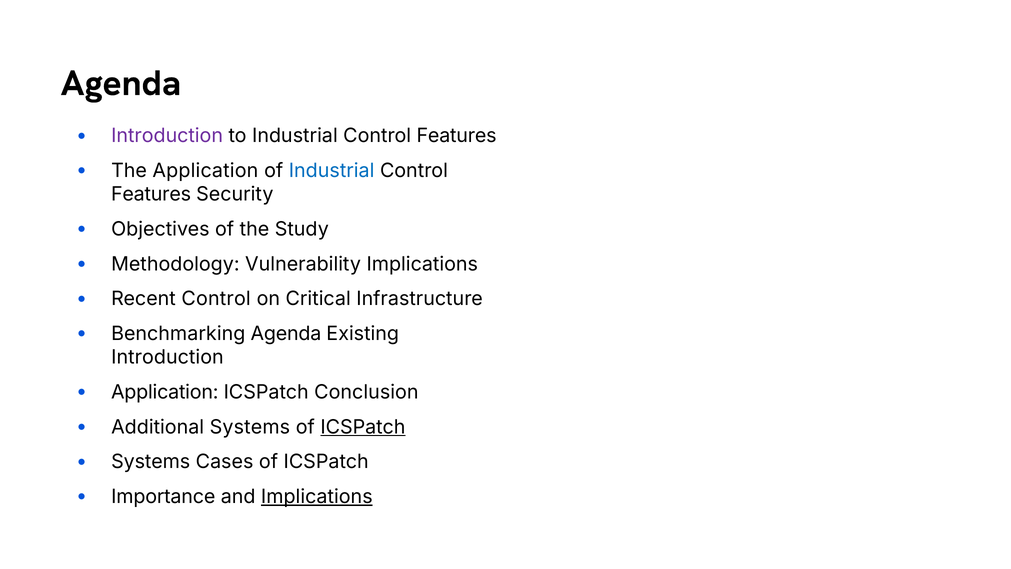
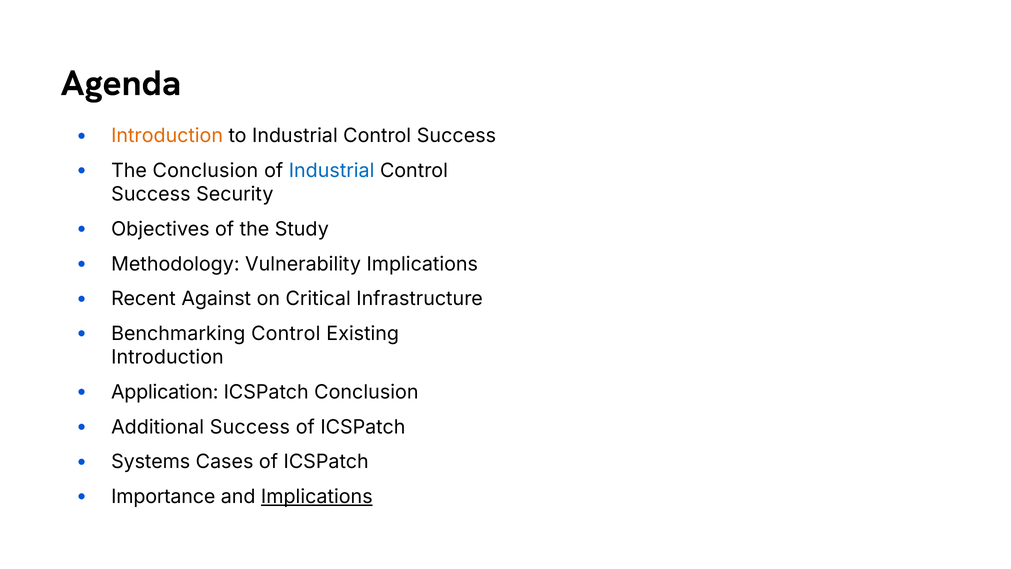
Introduction at (167, 136) colour: purple -> orange
to Industrial Control Features: Features -> Success
The Application: Application -> Conclusion
Features at (151, 194): Features -> Success
Recent Control: Control -> Against
Benchmarking Agenda: Agenda -> Control
Additional Systems: Systems -> Success
ICSPatch at (363, 427) underline: present -> none
